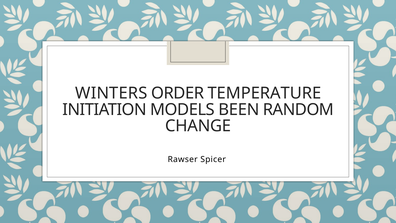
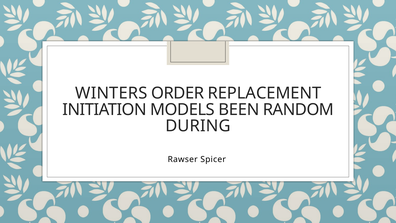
TEMPERATURE: TEMPERATURE -> REPLACEMENT
CHANGE: CHANGE -> DURING
